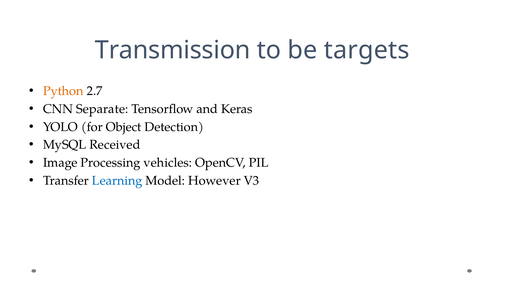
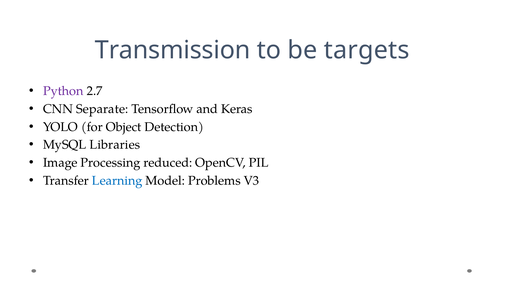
Python colour: orange -> purple
Received: Received -> Libraries
vehicles: vehicles -> reduced
However: However -> Problems
